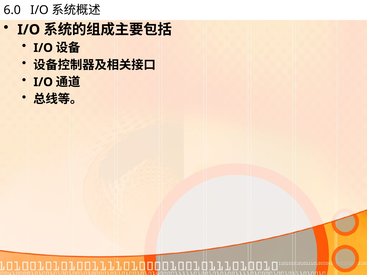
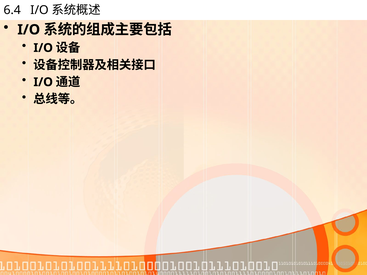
6.0: 6.0 -> 6.4
